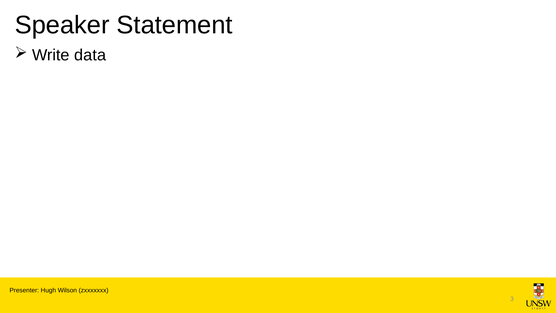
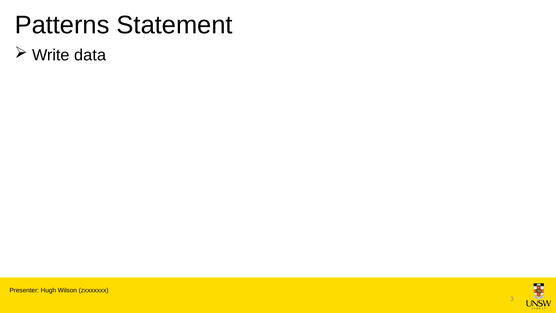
Speaker: Speaker -> Patterns
